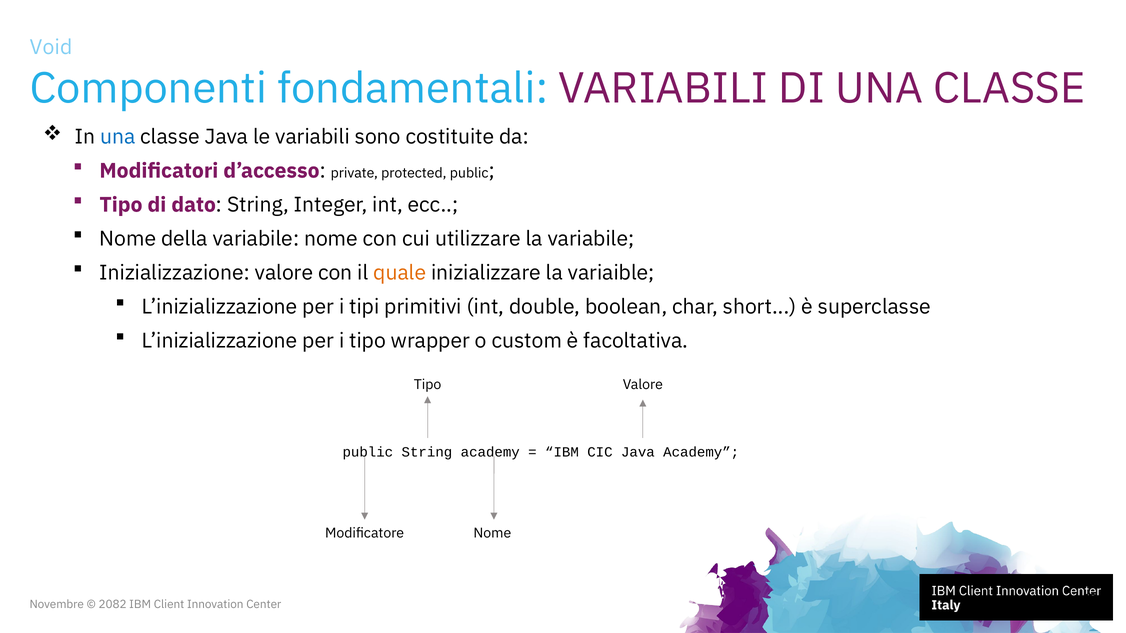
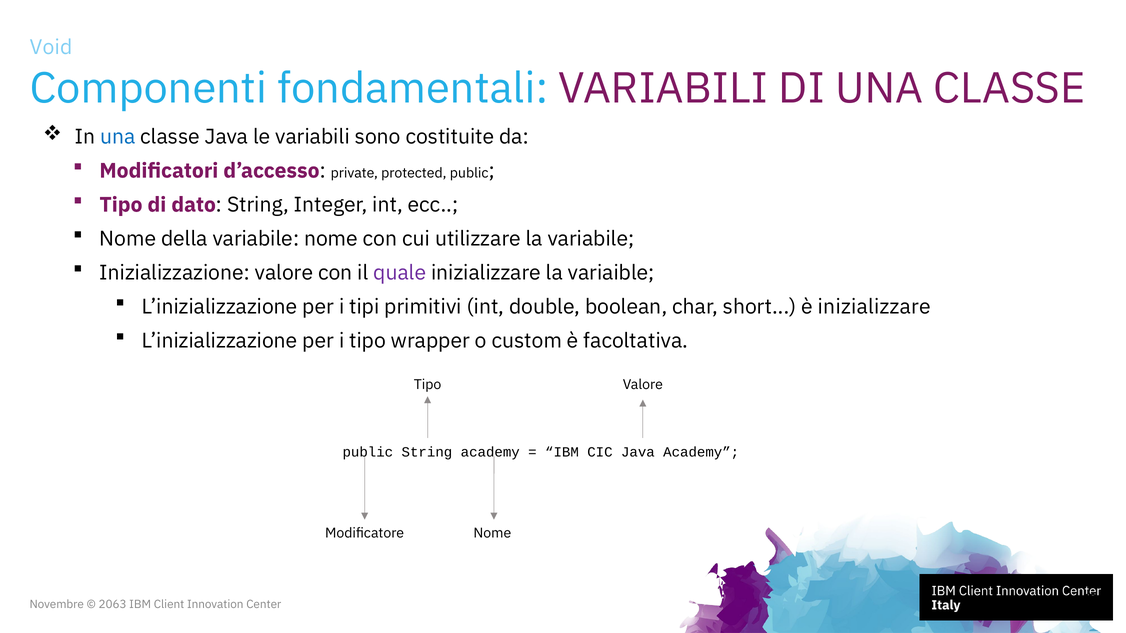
quale colour: orange -> purple
è superclasse: superclasse -> inizializzare
2082: 2082 -> 2063
